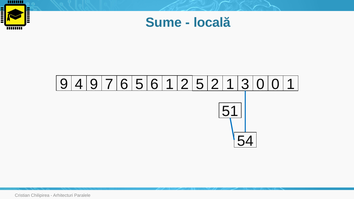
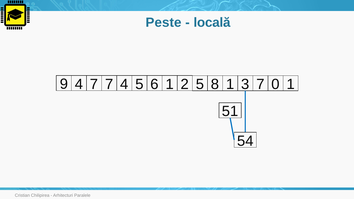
Sume: Sume -> Peste
4 9: 9 -> 7
7 6: 6 -> 4
5 2: 2 -> 8
3 0: 0 -> 7
